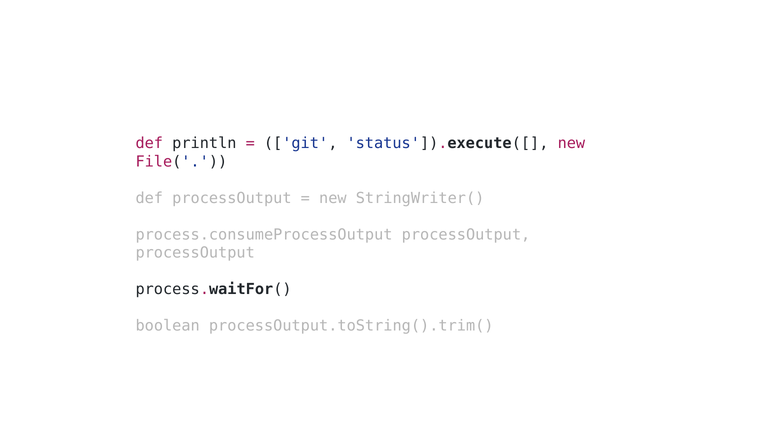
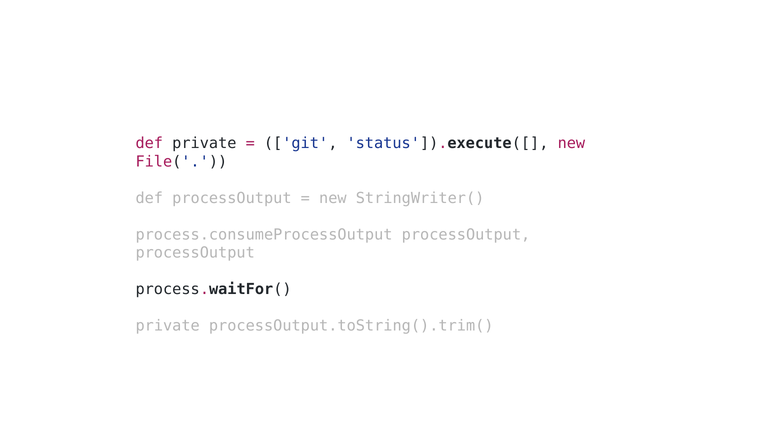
def println: println -> private
boolean at (168, 326): boolean -> private
